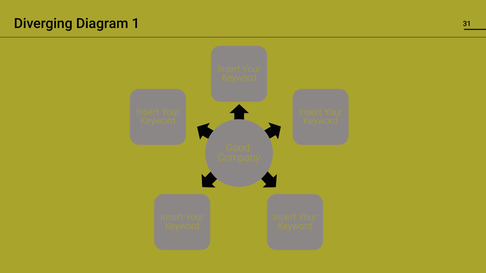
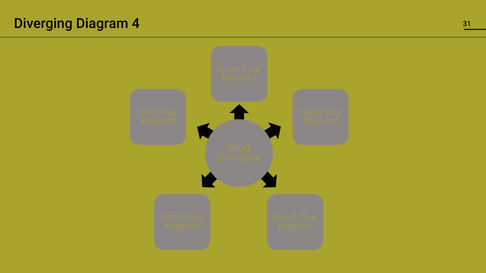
1: 1 -> 4
